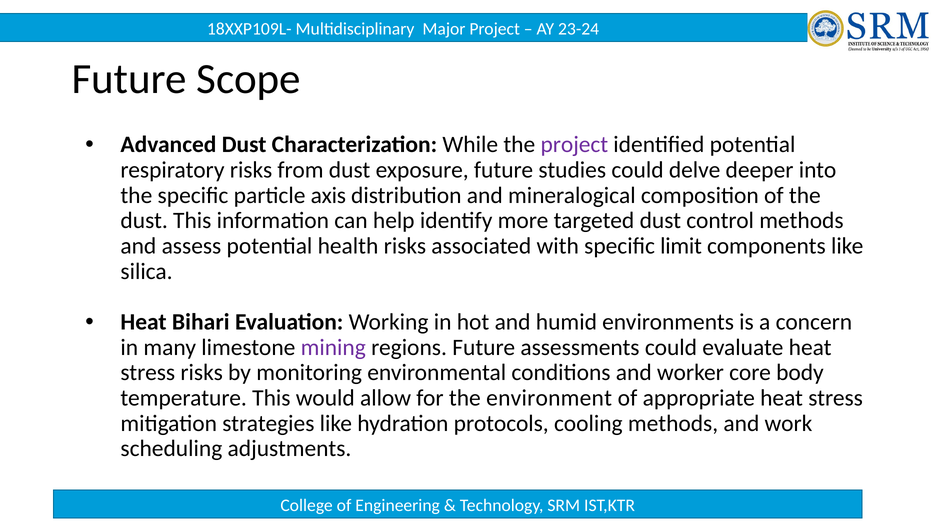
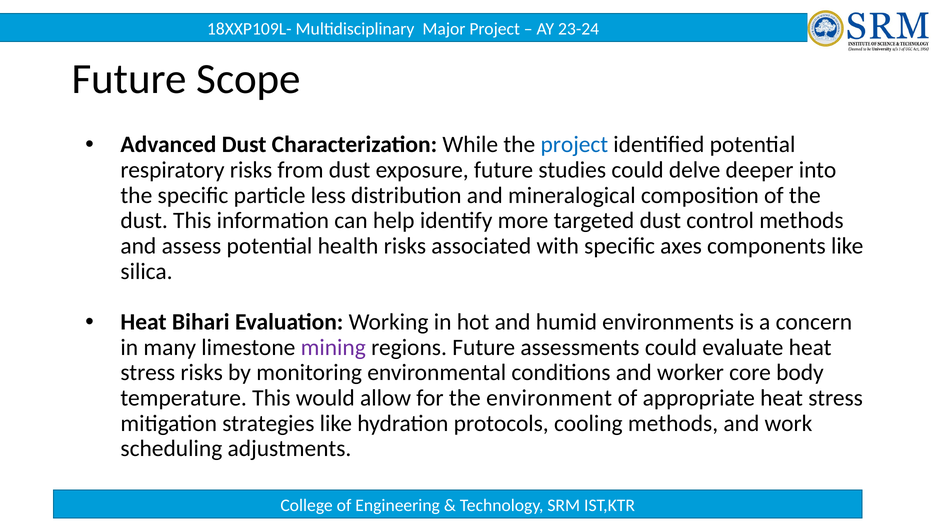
project at (574, 145) colour: purple -> blue
axis: axis -> less
limit: limit -> axes
